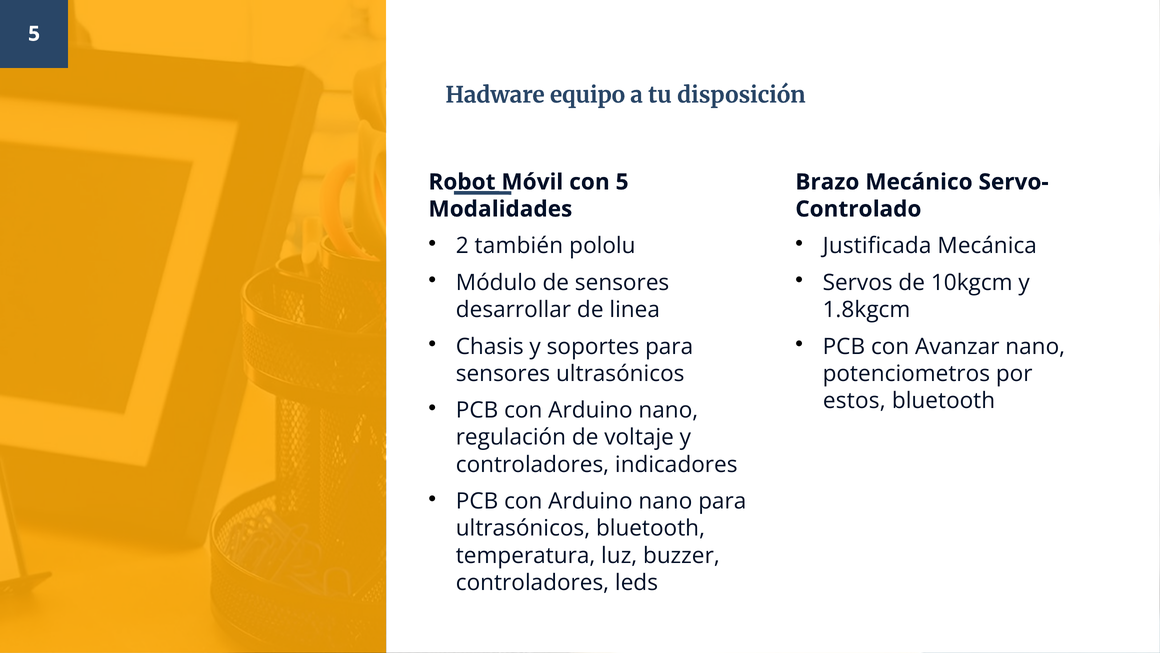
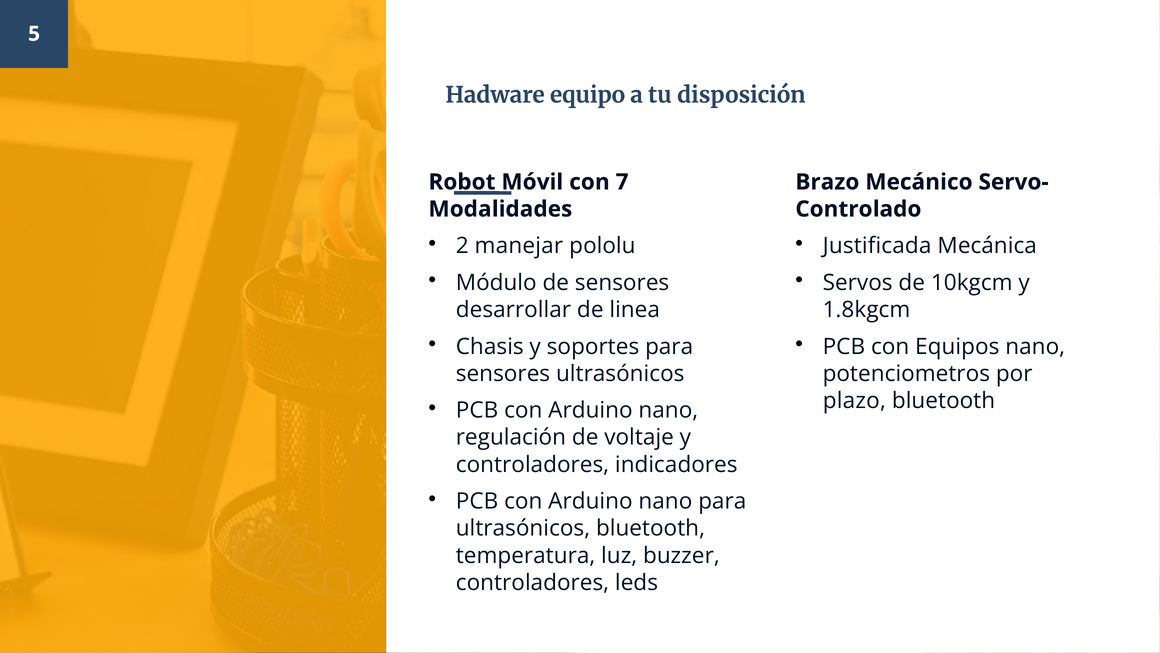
con 5: 5 -> 7
también: también -> manejar
Avanzar: Avanzar -> Equipos
estos: estos -> plazo
